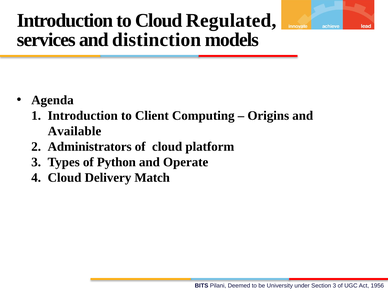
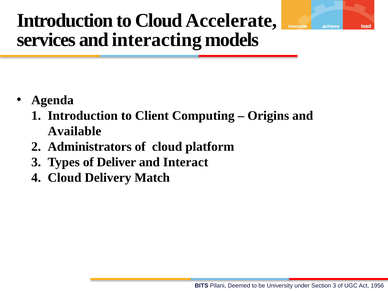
Regulated: Regulated -> Accelerate
distinction: distinction -> interacting
Python: Python -> Deliver
Operate: Operate -> Interact
